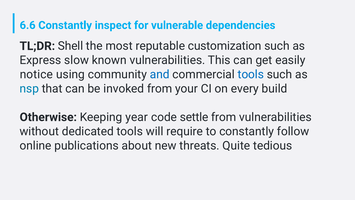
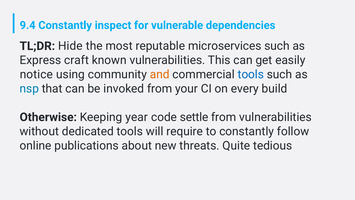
6.6: 6.6 -> 9.4
Shell: Shell -> Hide
customization: customization -> microservices
slow: slow -> craft
and colour: blue -> orange
